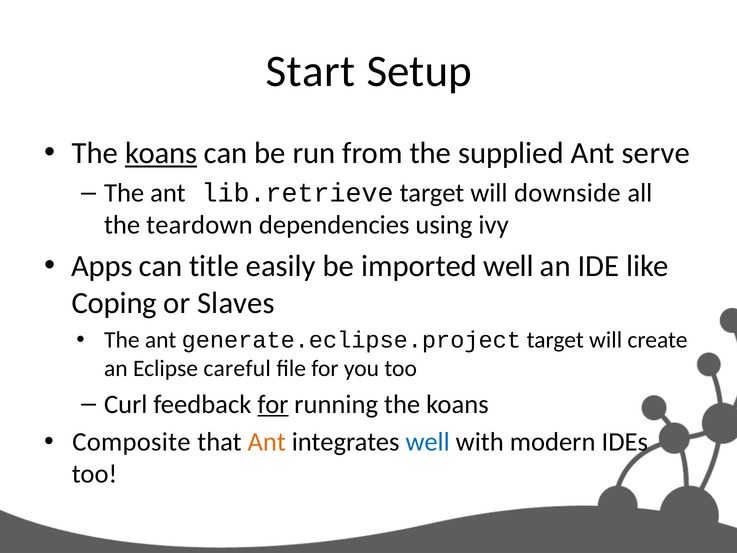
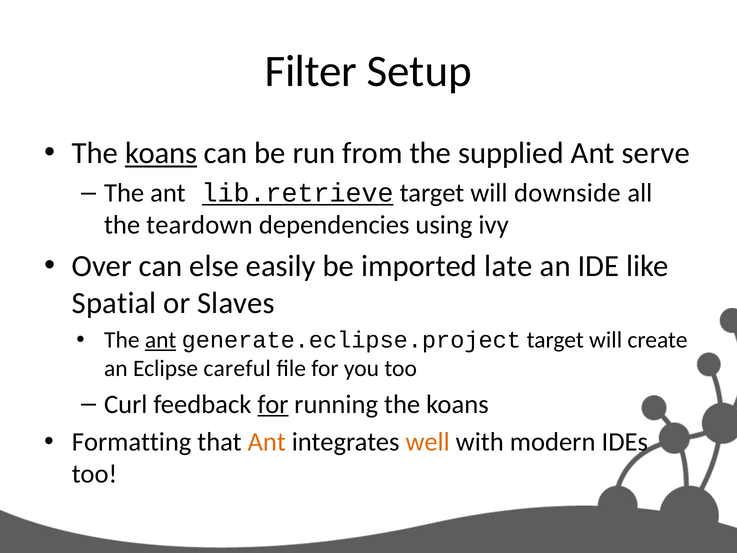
Start: Start -> Filter
lib.retrieve underline: none -> present
Apps: Apps -> Over
title: title -> else
imported well: well -> late
Coping: Coping -> Spatial
ant at (161, 340) underline: none -> present
Composite: Composite -> Formatting
well at (428, 442) colour: blue -> orange
